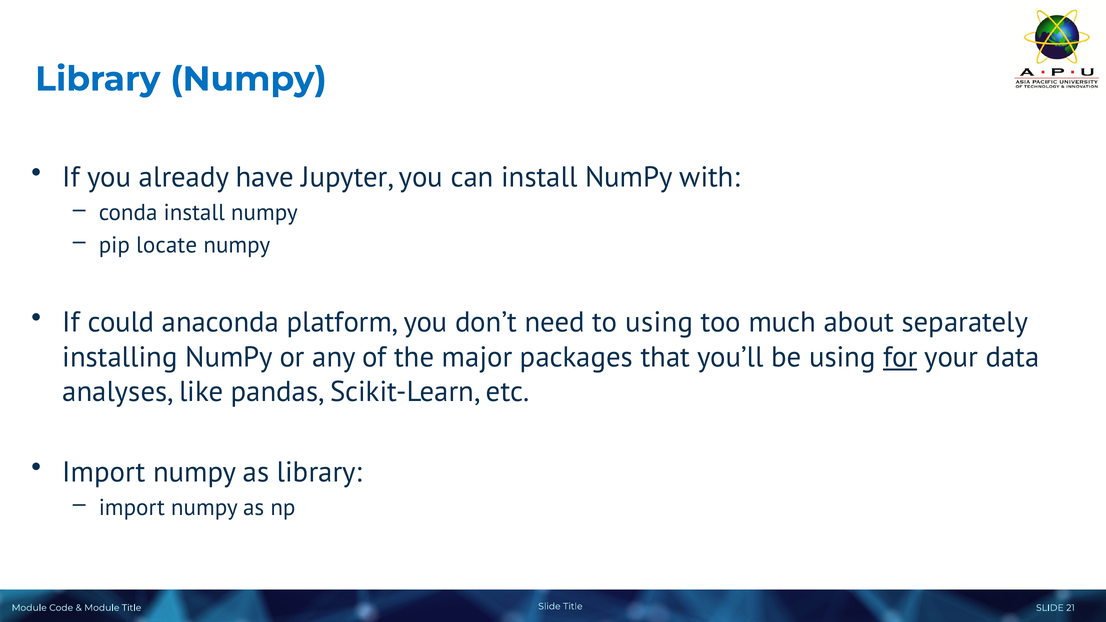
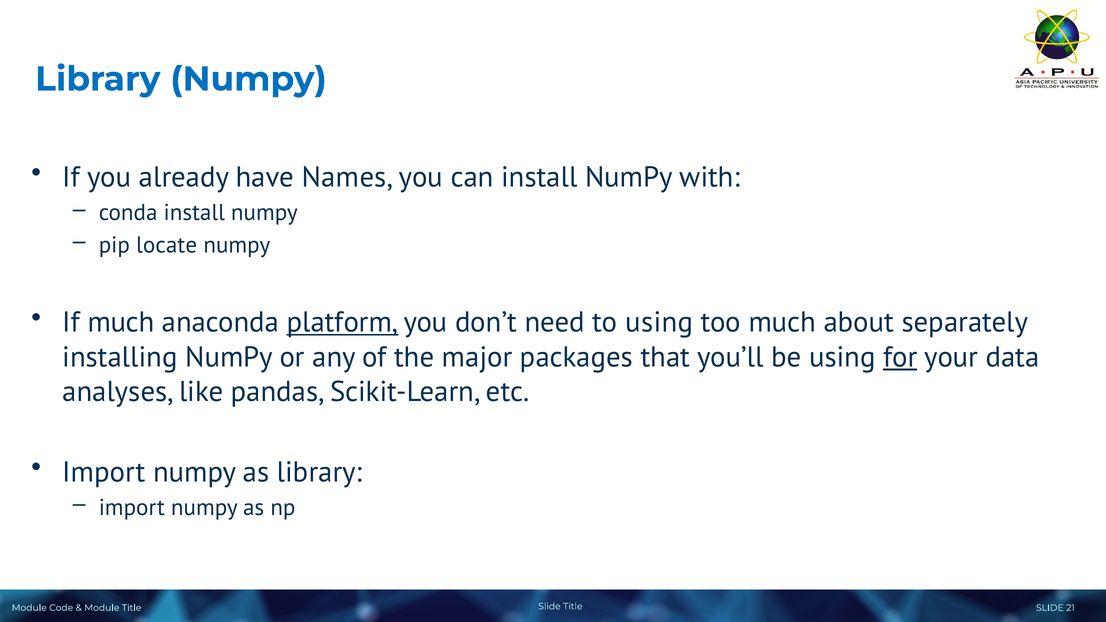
Jupyter: Jupyter -> Names
If could: could -> much
platform underline: none -> present
